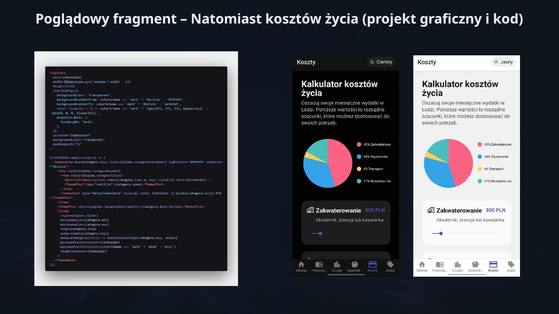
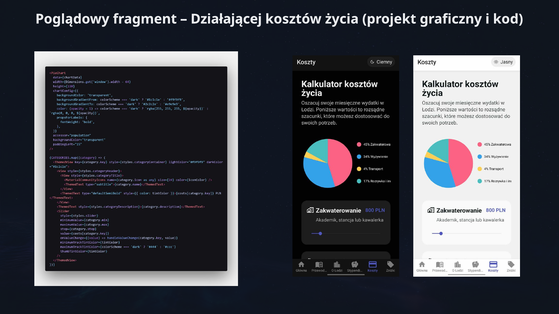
Natomiast: Natomiast -> Działającej
